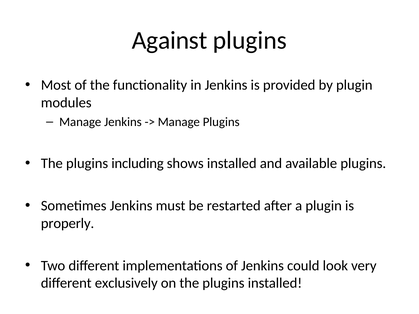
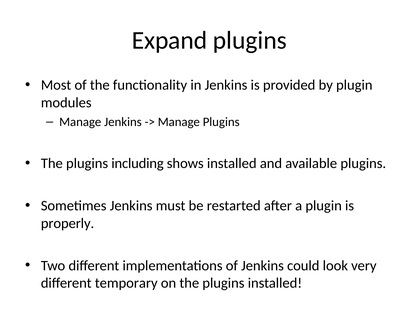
Against: Against -> Expand
exclusively: exclusively -> temporary
